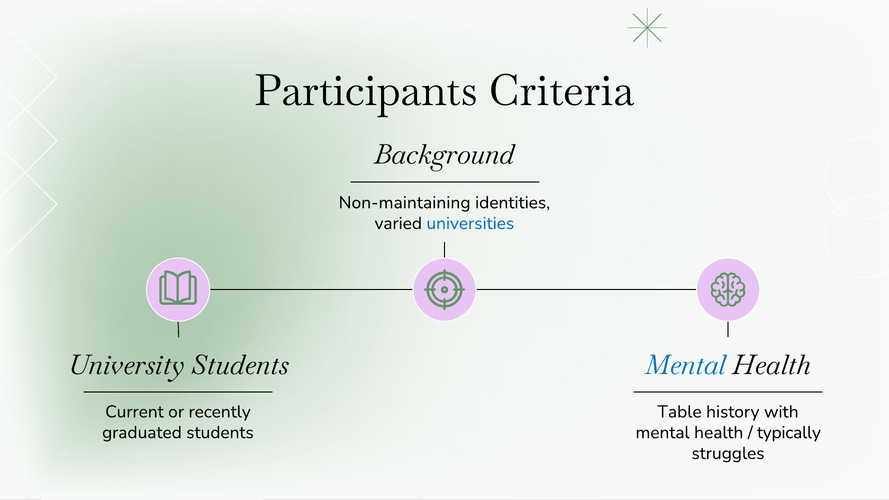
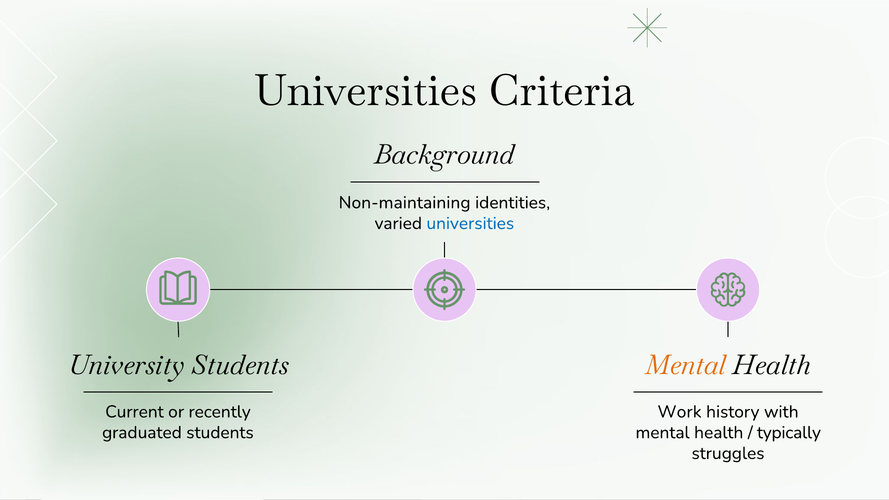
Participants at (366, 91): Participants -> Universities
Mental at (685, 366) colour: blue -> orange
Table: Table -> Work
